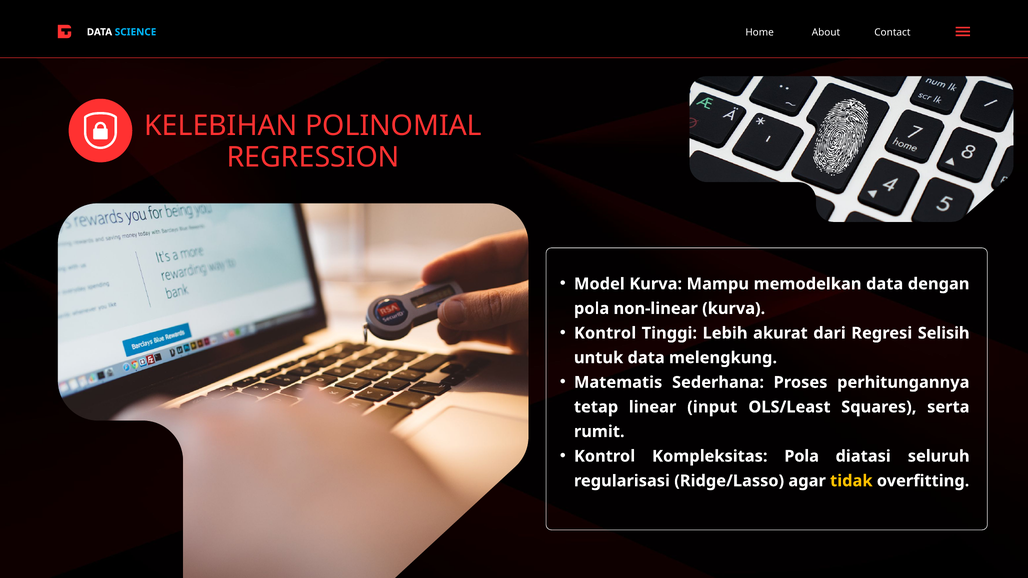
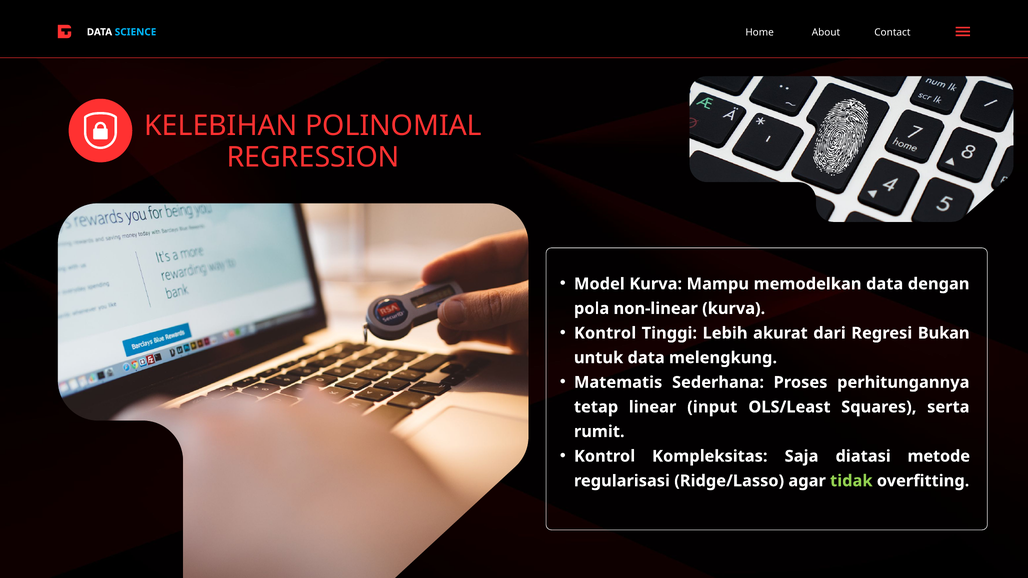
Selisih: Selisih -> Bukan
Kompleksitas Pola: Pola -> Saja
seluruh: seluruh -> metode
tidak colour: yellow -> light green
